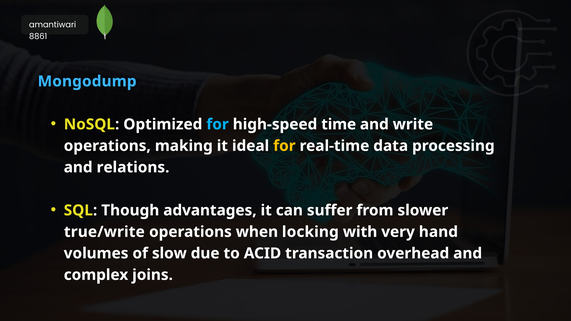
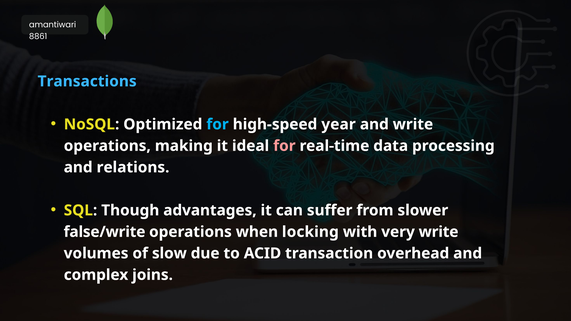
Mongodump: Mongodump -> Transactions
time: time -> year
for at (284, 146) colour: yellow -> pink
true/write: true/write -> false/write
very hand: hand -> write
